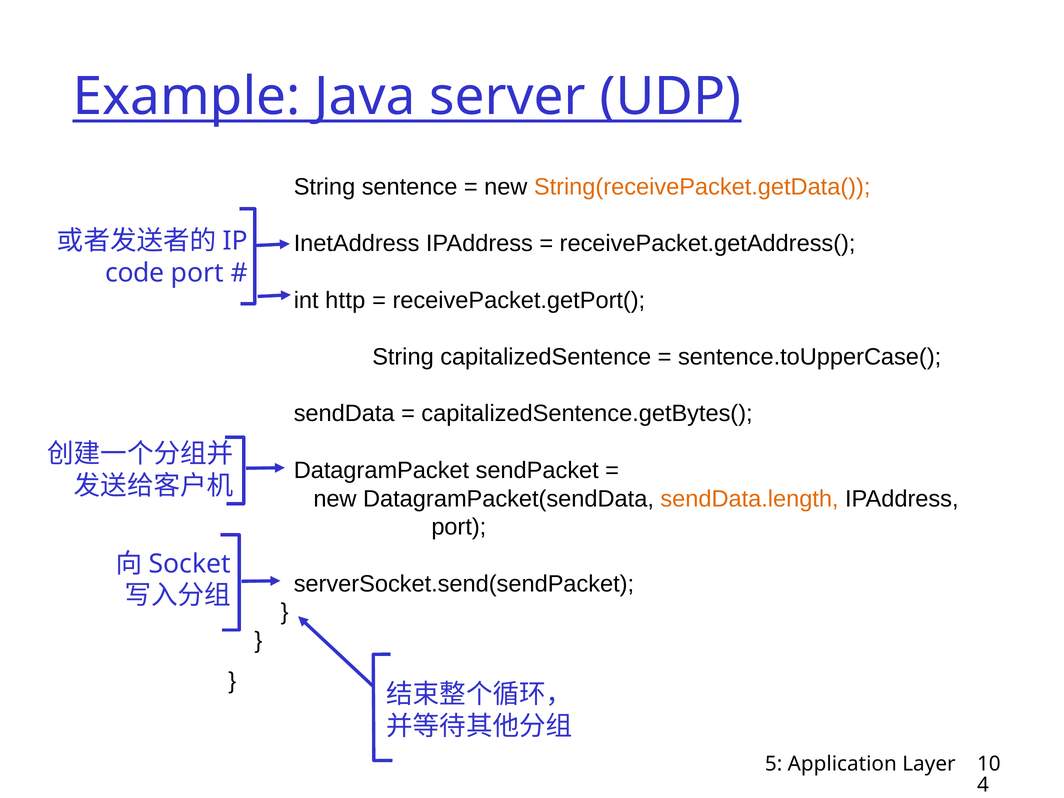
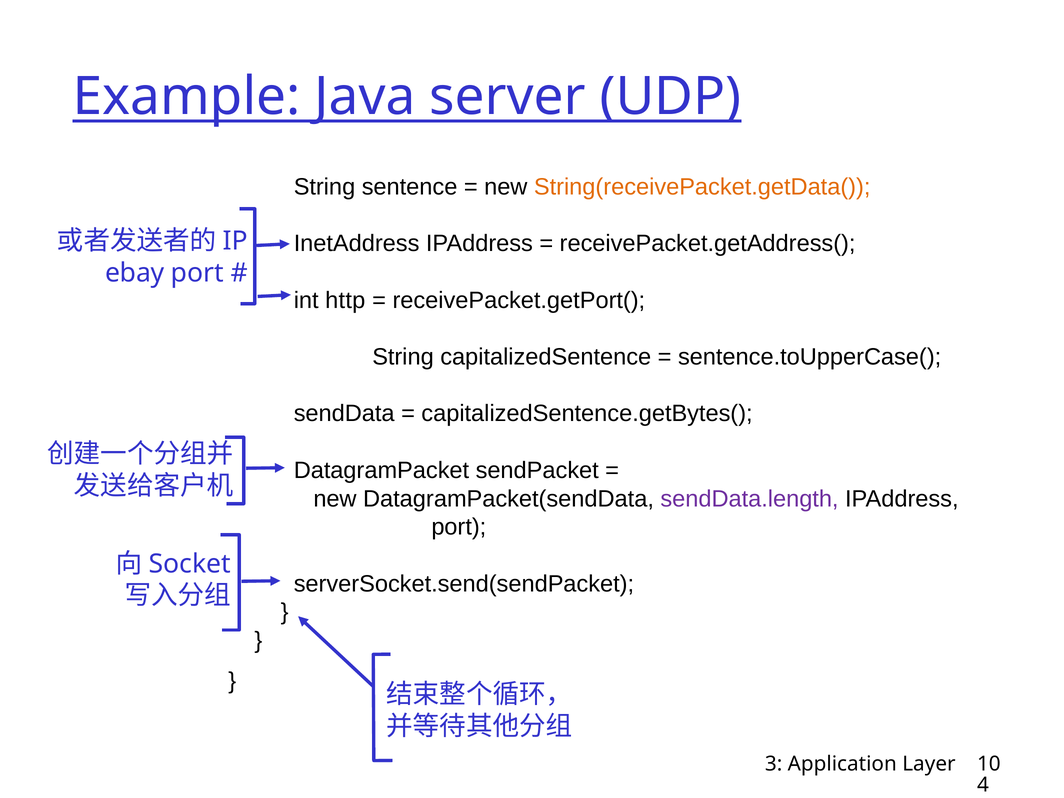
code: code -> ebay
sendData.length colour: orange -> purple
5: 5 -> 3
